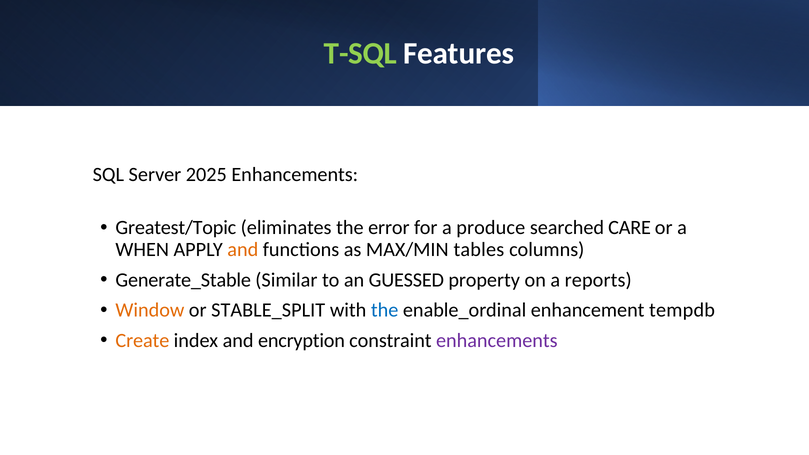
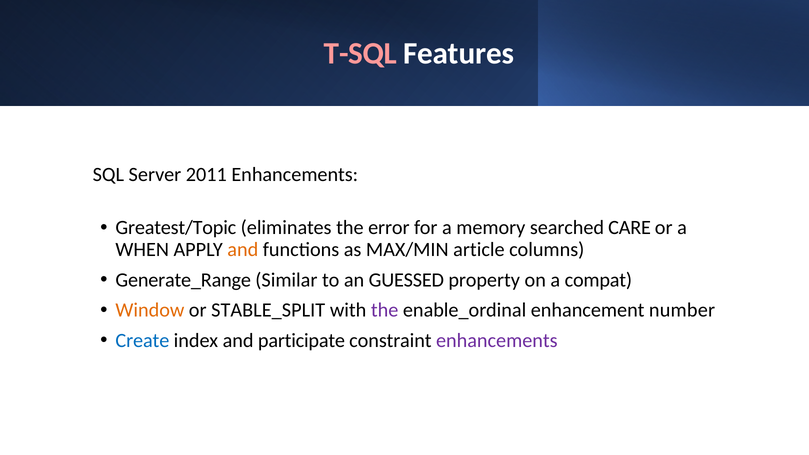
T-SQL colour: light green -> pink
2025: 2025 -> 2011
produce: produce -> memory
tables: tables -> article
Generate_Stable: Generate_Stable -> Generate_Range
reports: reports -> compat
the at (385, 310) colour: blue -> purple
tempdb: tempdb -> number
Create colour: orange -> blue
encryption: encryption -> participate
